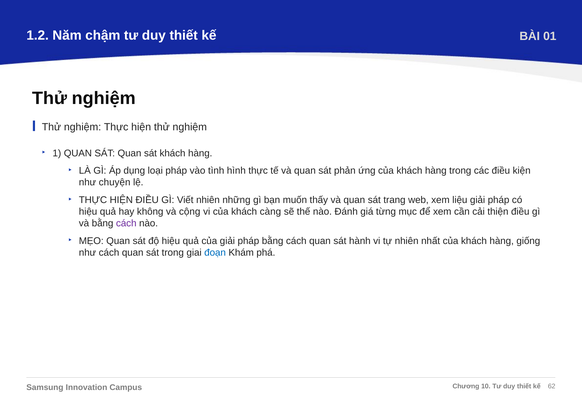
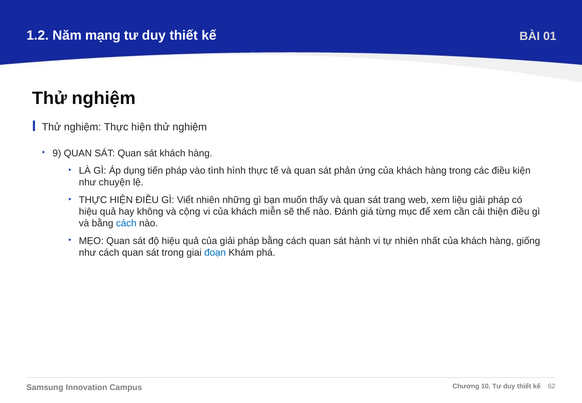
chậm: chậm -> mạng
1: 1 -> 9
loại: loại -> tiến
càng: càng -> miễn
cách at (126, 223) colour: purple -> blue
